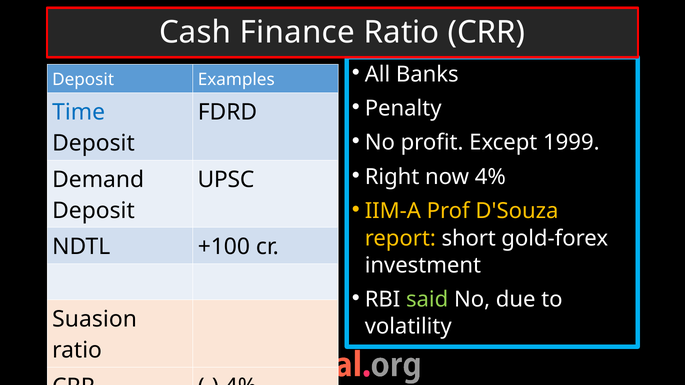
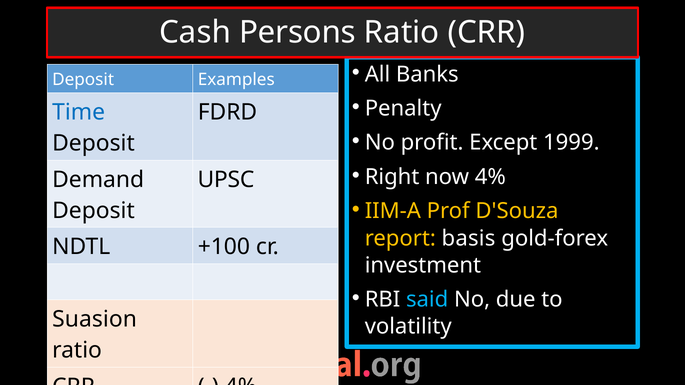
Finance: Finance -> Persons
short: short -> basis
said colour: light green -> light blue
